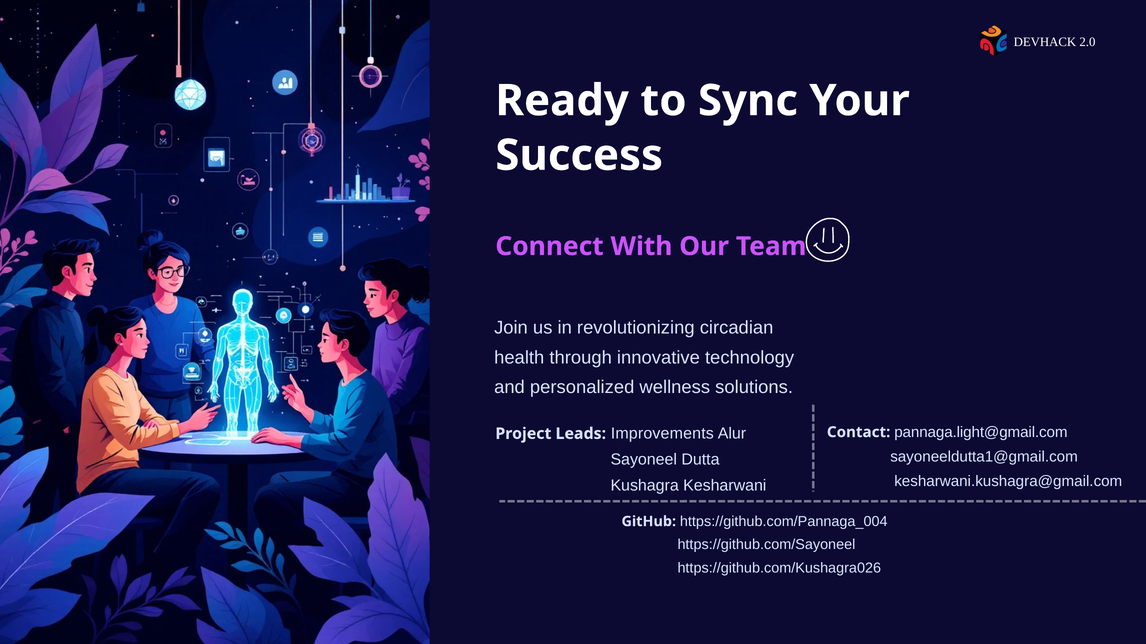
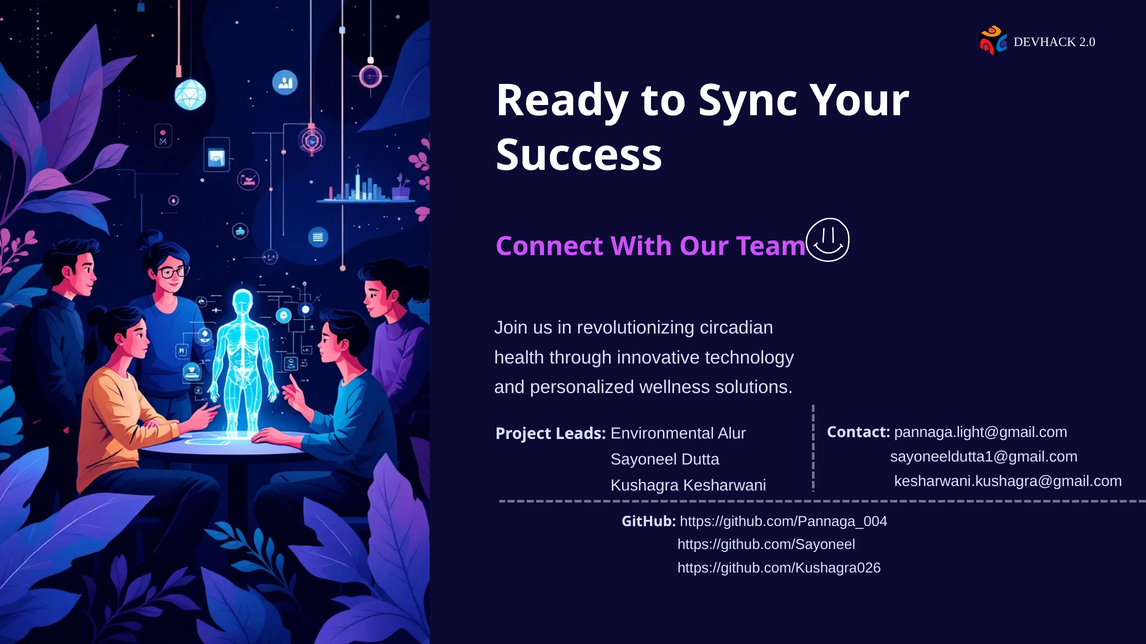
Improvements: Improvements -> Environmental
